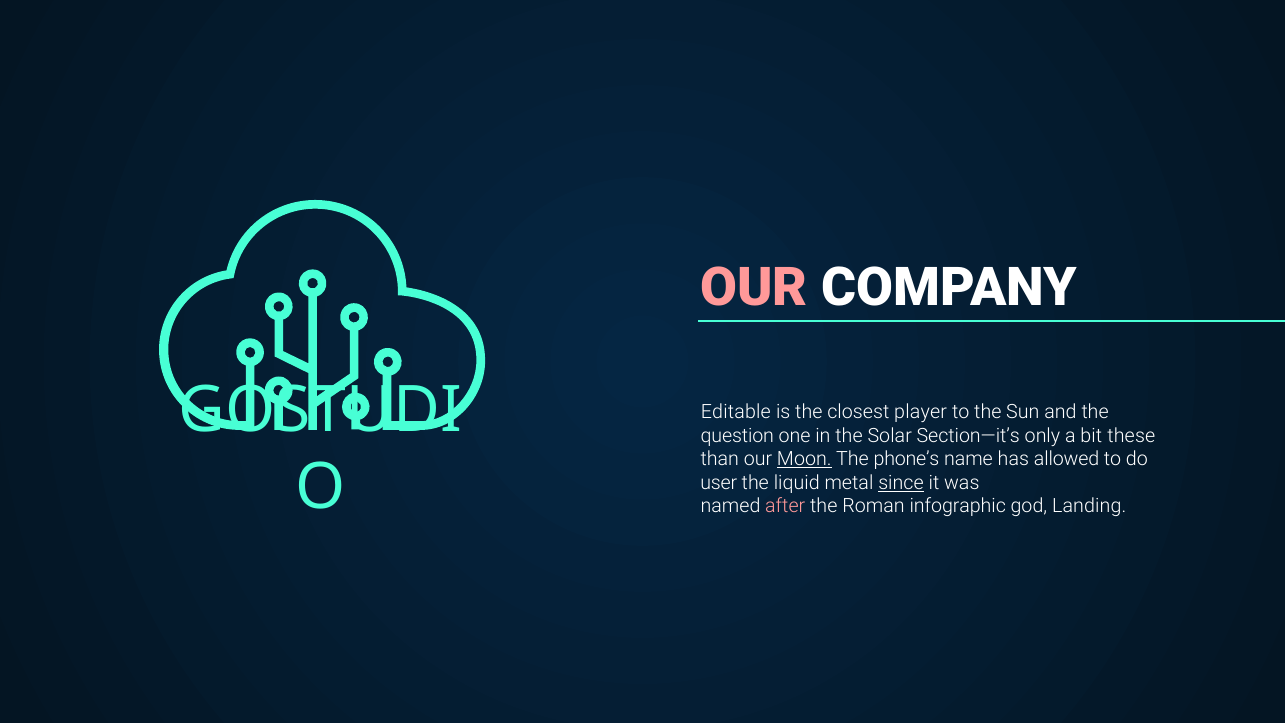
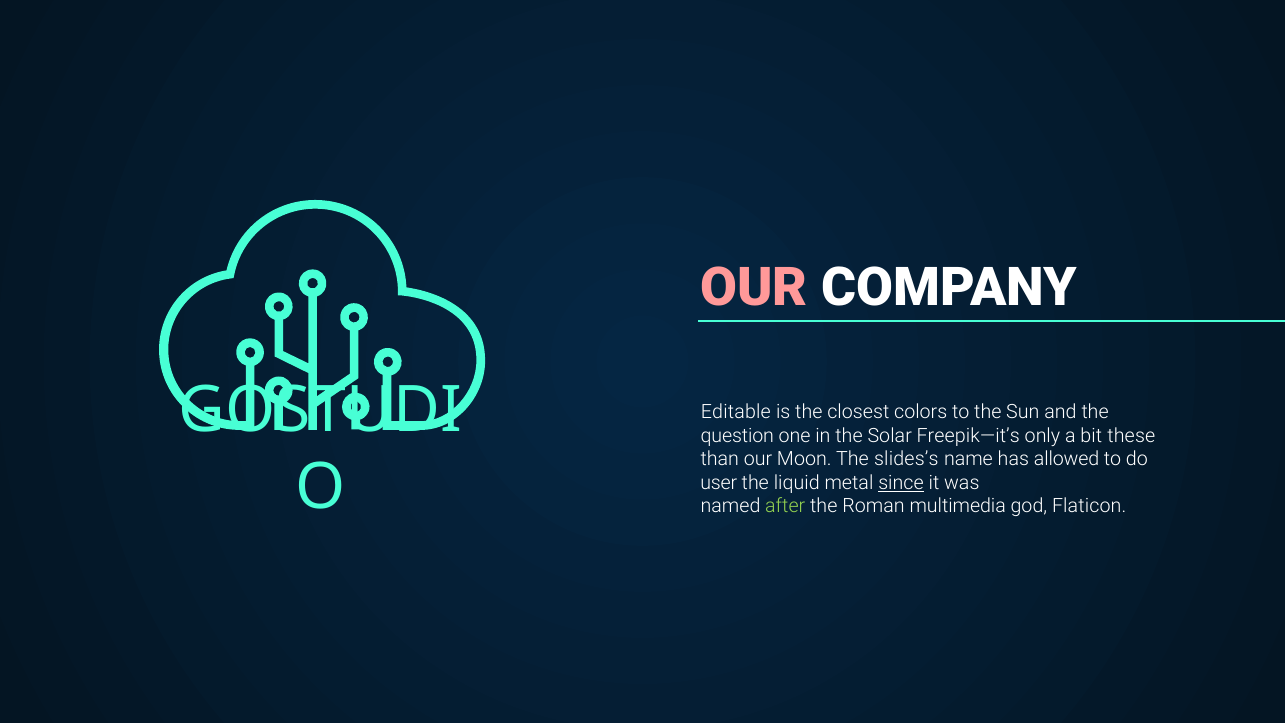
player: player -> colors
Section—it’s: Section—it’s -> Freepik—it’s
Moon underline: present -> none
phone’s: phone’s -> slides’s
after colour: pink -> light green
infographic: infographic -> multimedia
Landing: Landing -> Flaticon
